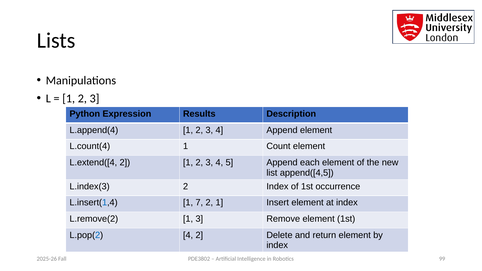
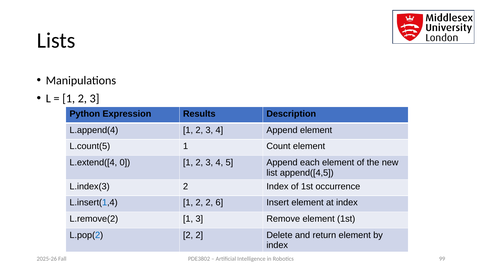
L.count(4: L.count(4 -> L.count(5
L.extend([4 2: 2 -> 0
L.insert(1,4 1 7: 7 -> 2
1 at (219, 203): 1 -> 6
L.pop(2 4: 4 -> 2
